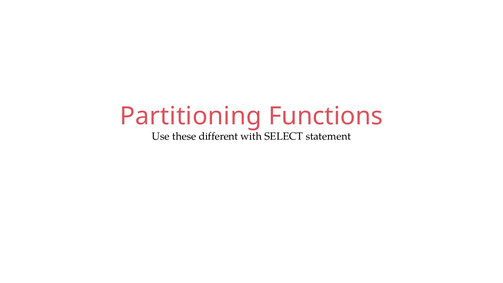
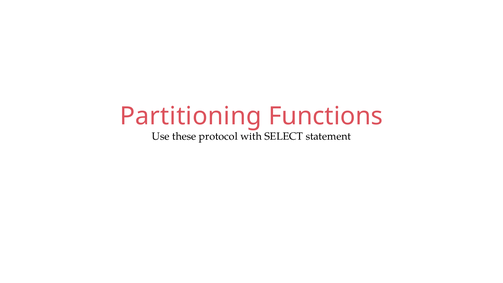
different: different -> protocol
